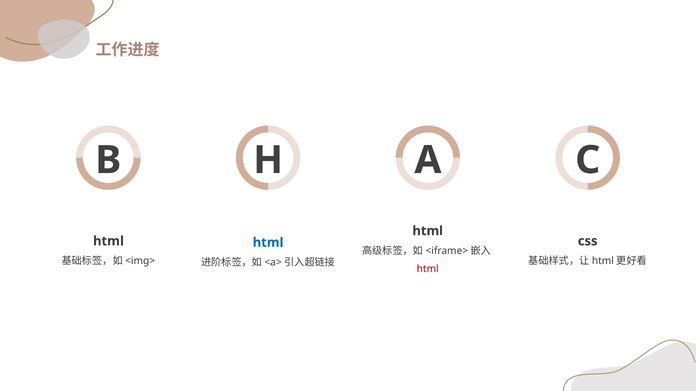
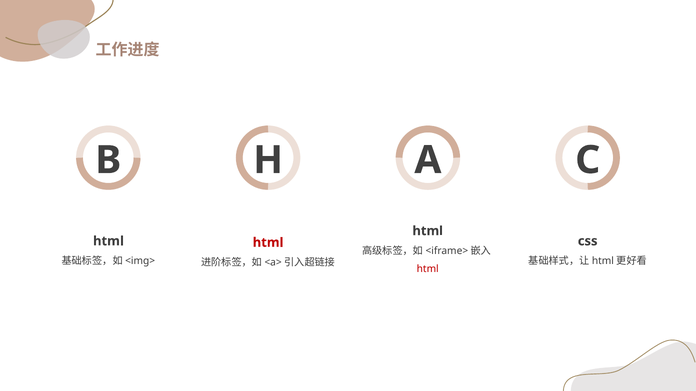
html at (268, 243) colour: blue -> red
